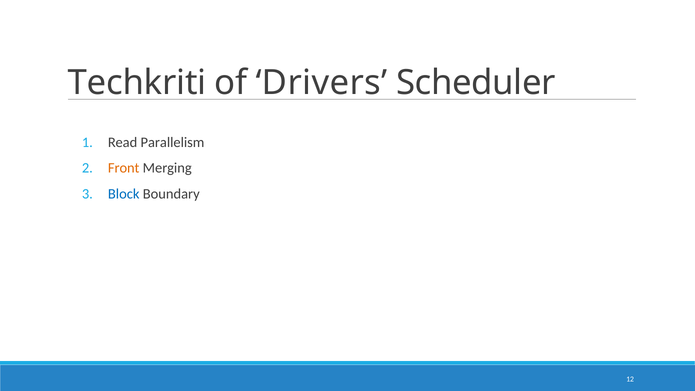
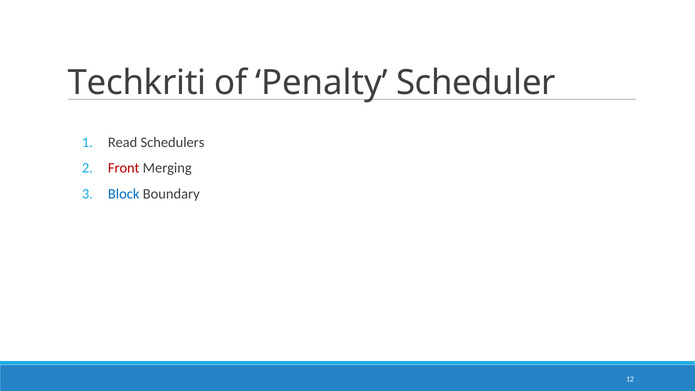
Drivers: Drivers -> Penalty
Parallelism: Parallelism -> Schedulers
Front colour: orange -> red
